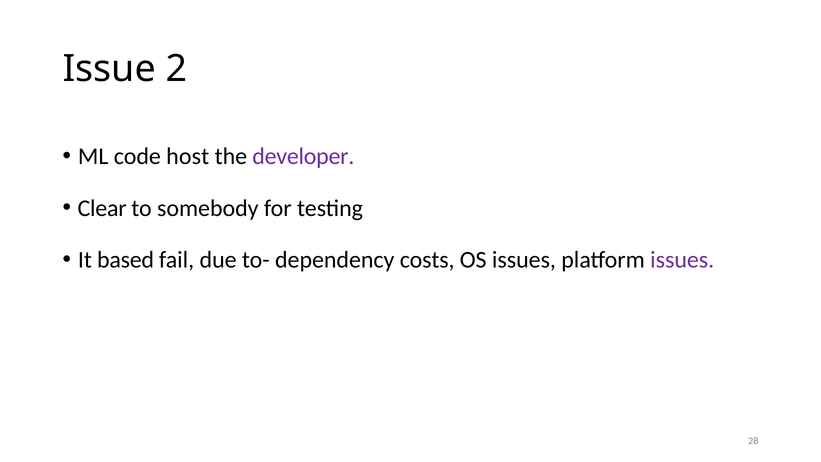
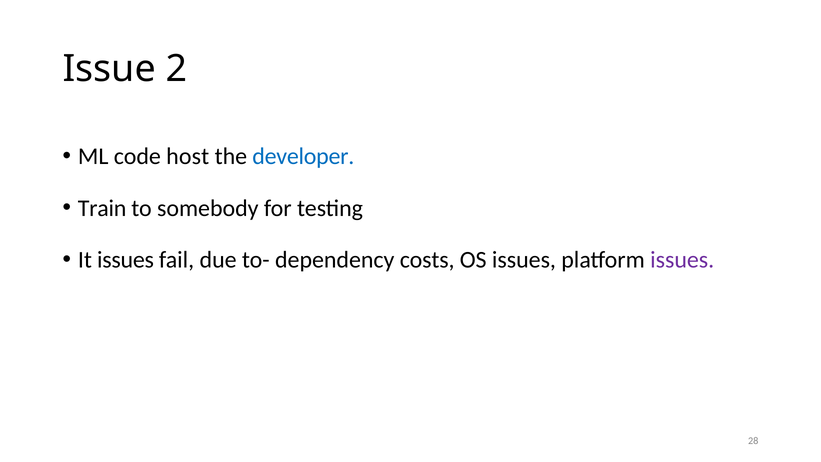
developer colour: purple -> blue
Clear: Clear -> Train
It based: based -> issues
